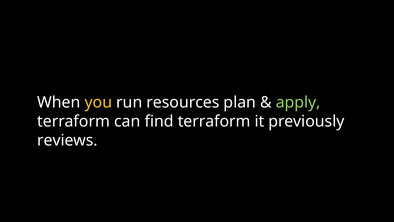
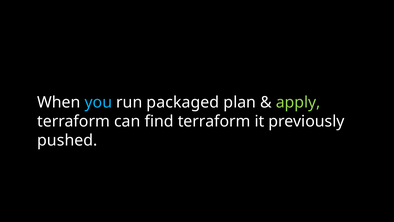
you colour: yellow -> light blue
resources: resources -> packaged
reviews: reviews -> pushed
